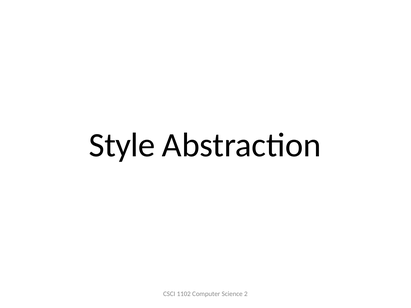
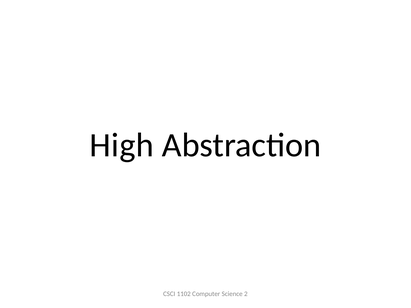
Style: Style -> High
